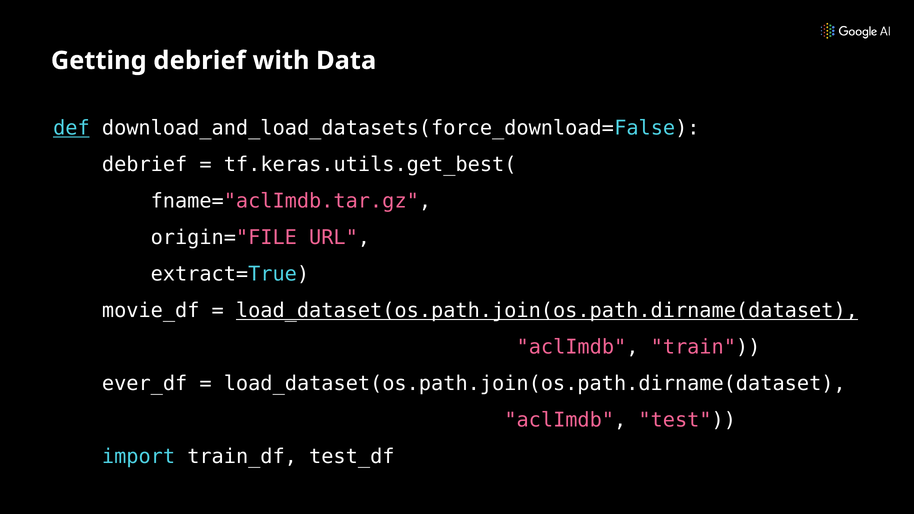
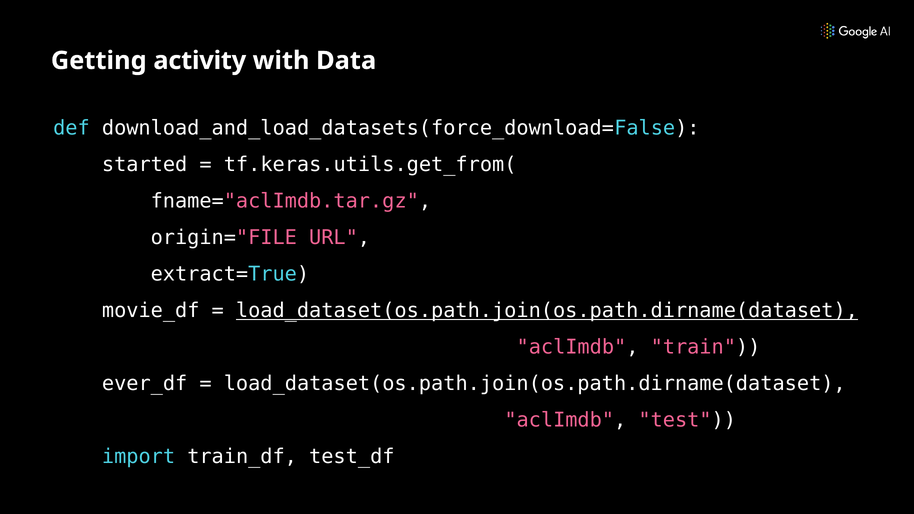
Getting debrief: debrief -> activity
def underline: present -> none
debrief at (145, 165): debrief -> started
tf.keras.utils.get_best(: tf.keras.utils.get_best( -> tf.keras.utils.get_from(
